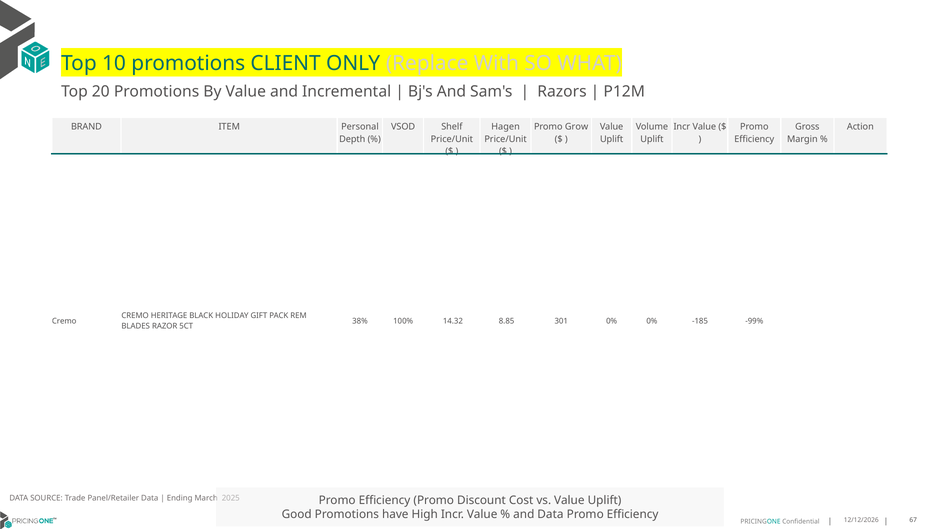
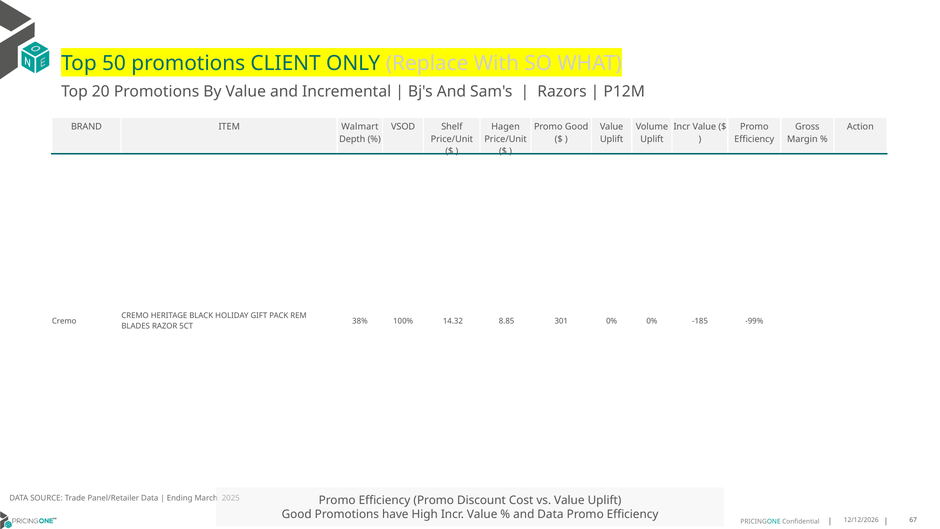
10: 10 -> 50
Personal: Personal -> Walmart
Promo Grow: Grow -> Good
